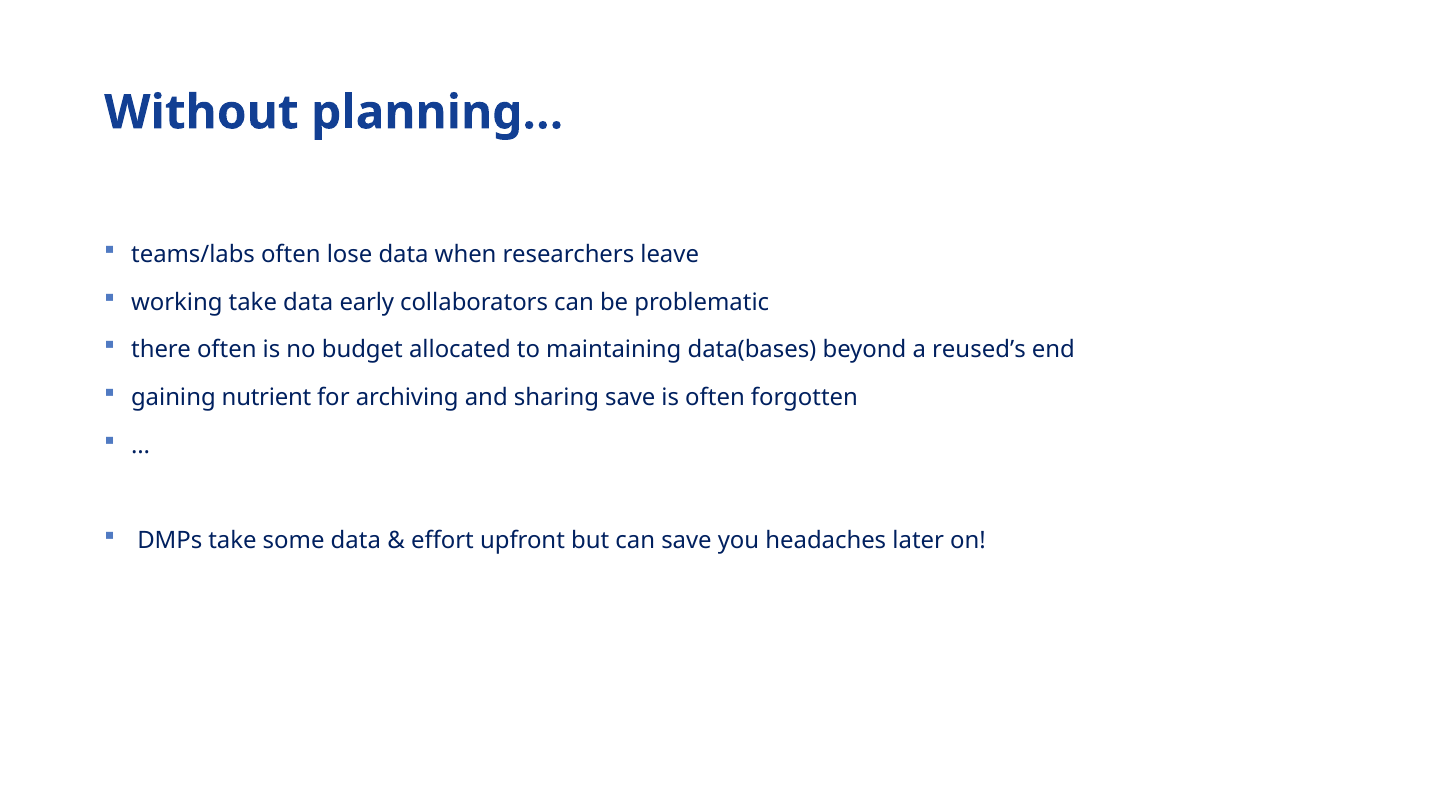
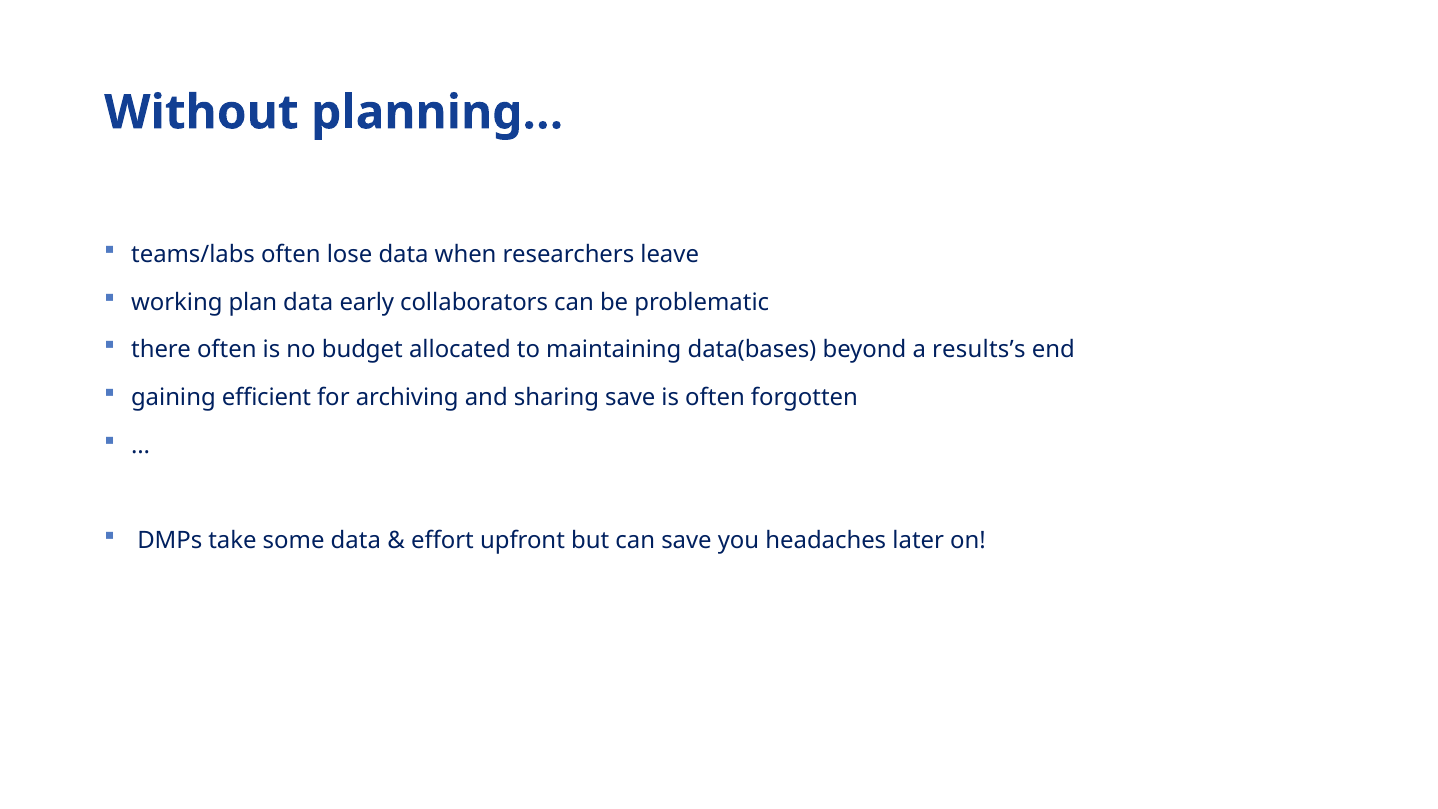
working take: take -> plan
reused’s: reused’s -> results’s
nutrient: nutrient -> efficient
